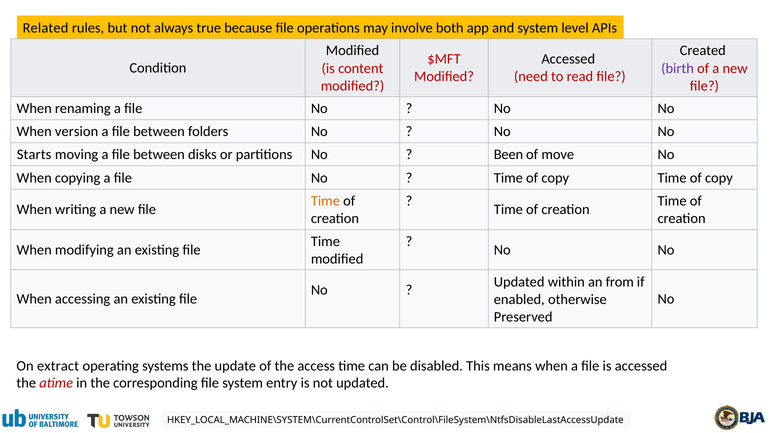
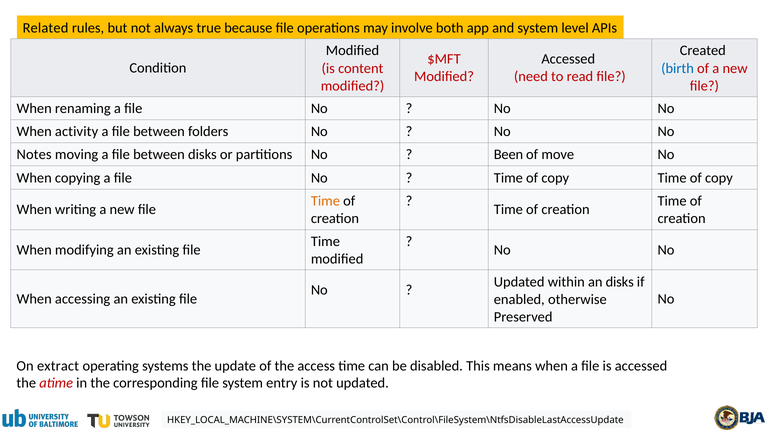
birth colour: purple -> blue
version: version -> activity
Starts: Starts -> Notes
an from: from -> disks
